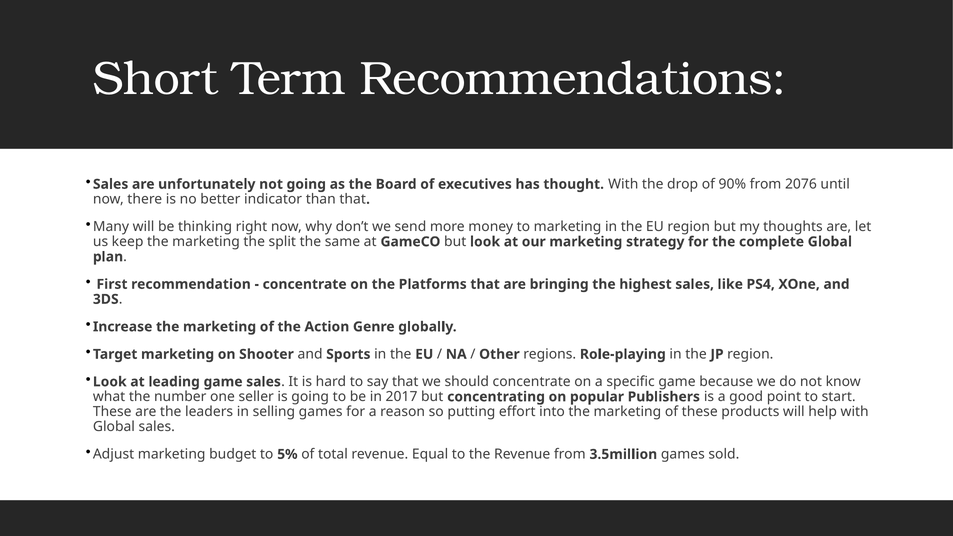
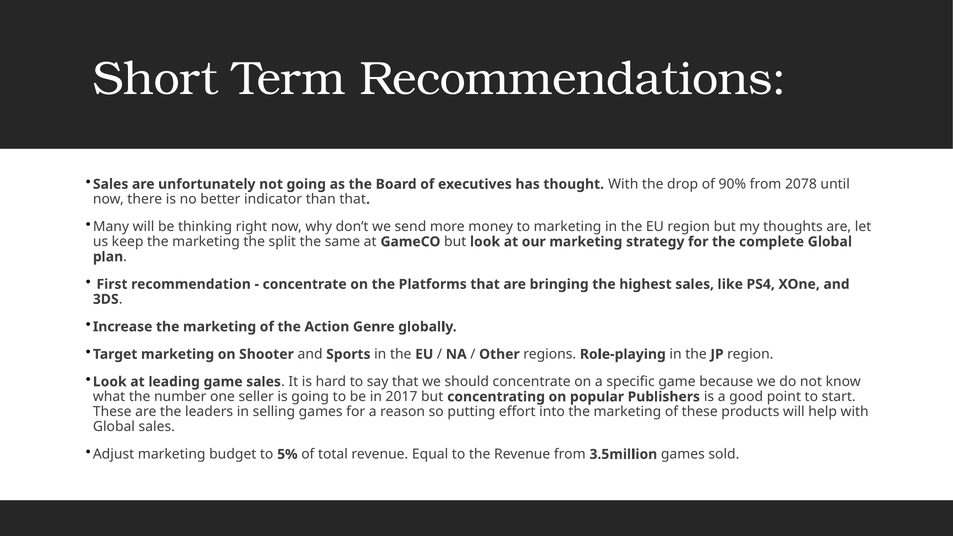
2076: 2076 -> 2078
